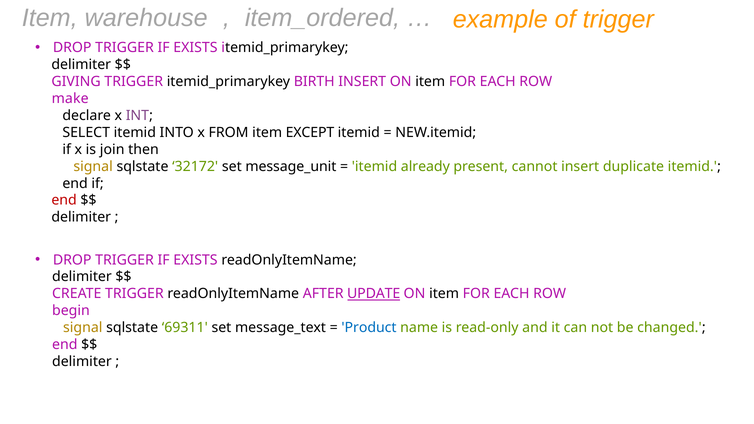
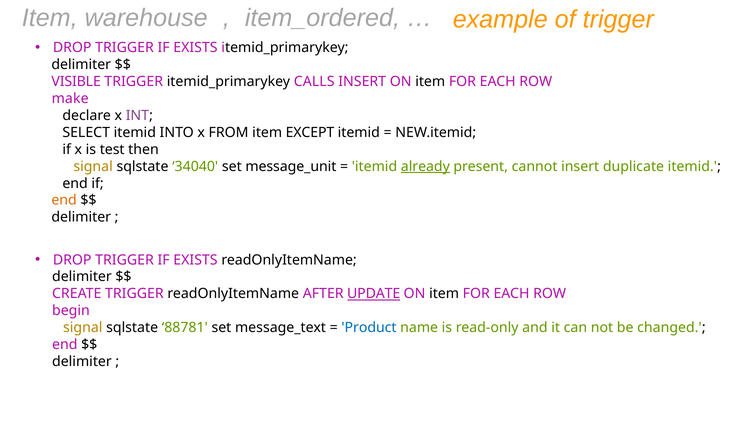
GIVING: GIVING -> VISIBLE
BIRTH: BIRTH -> CALLS
join: join -> test
32172: 32172 -> 34040
already underline: none -> present
end at (64, 200) colour: red -> orange
69311: 69311 -> 88781
